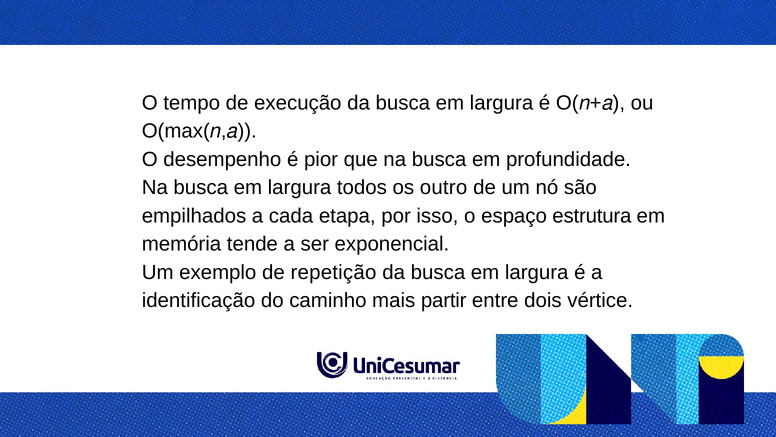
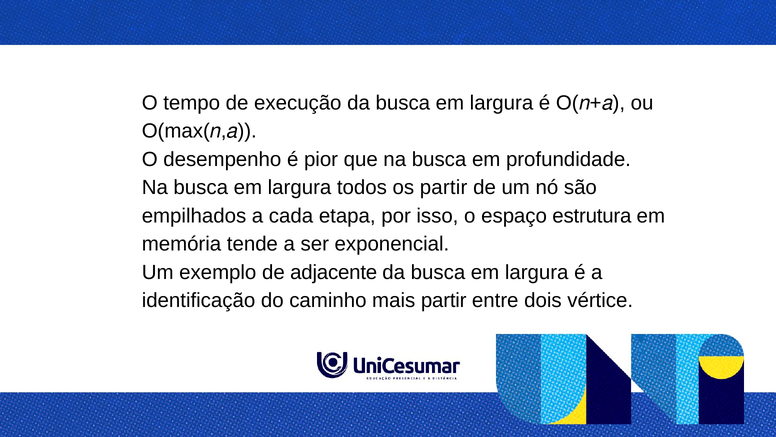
os outro: outro -> partir
repetição: repetição -> adjacente
